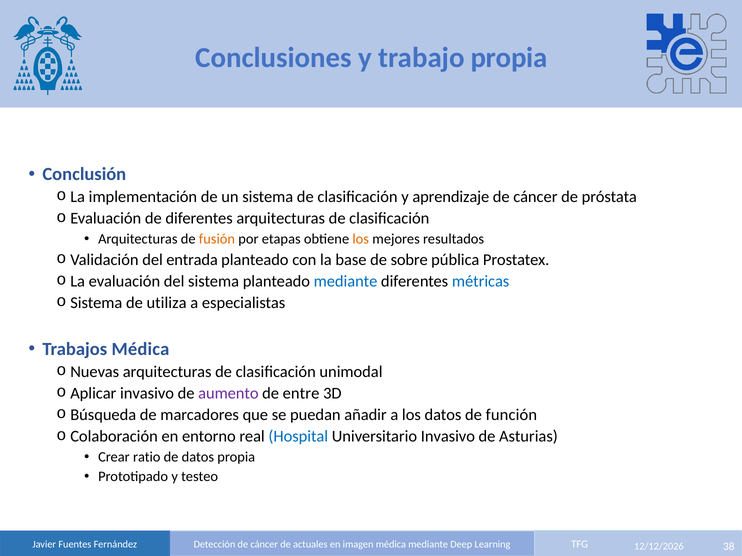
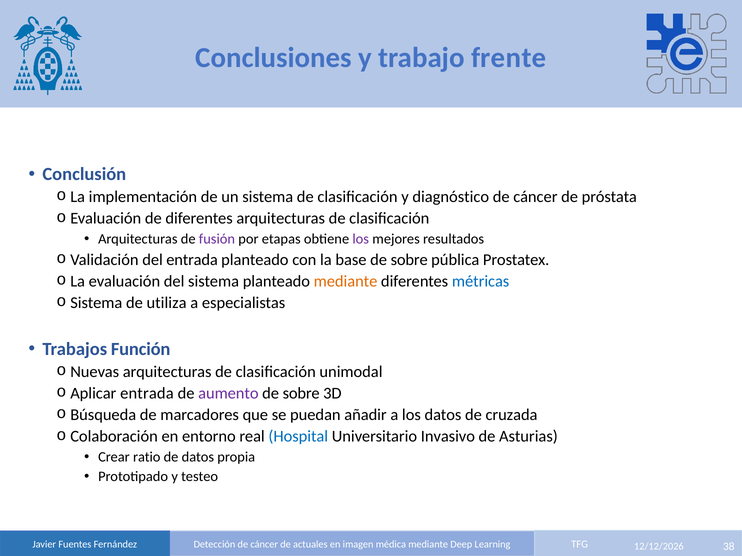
trabajo propia: propia -> frente
aprendizaje: aprendizaje -> diagnóstico
fusión colour: orange -> purple
los at (361, 239) colour: orange -> purple
mediante at (346, 281) colour: blue -> orange
Trabajos Médica: Médica -> Función
invasivo at (147, 394): invasivo -> entrada
entre at (301, 394): entre -> sobre
función: función -> cruzada
